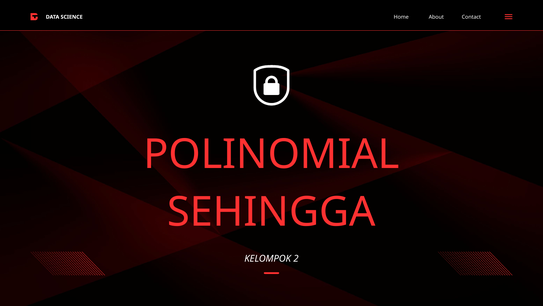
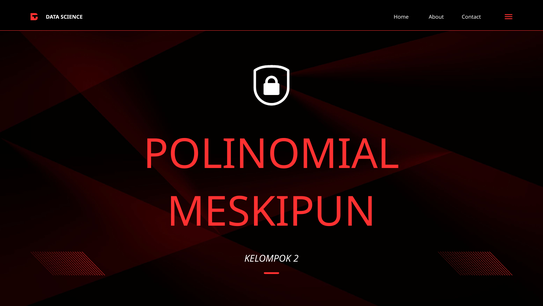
SEHINGGA: SEHINGGA -> MESKIPUN
